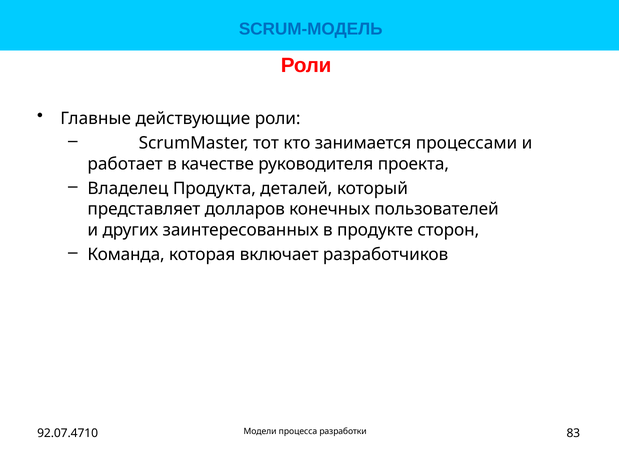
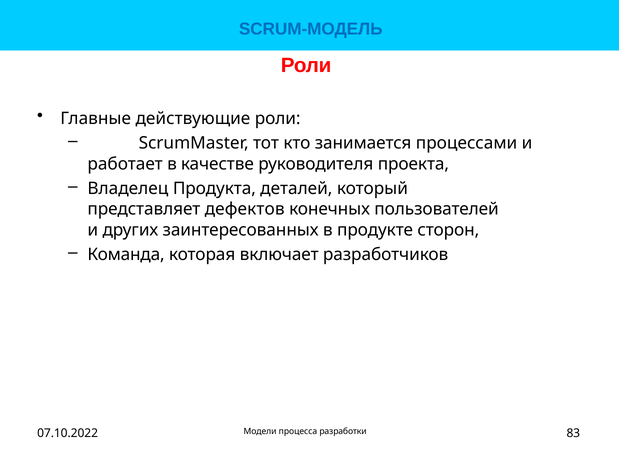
долларов: долларов -> дефектов
92.07.4710: 92.07.4710 -> 07.10.2022
